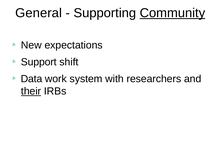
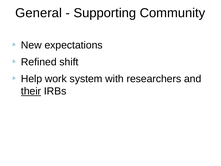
Community underline: present -> none
Support: Support -> Refined
Data: Data -> Help
